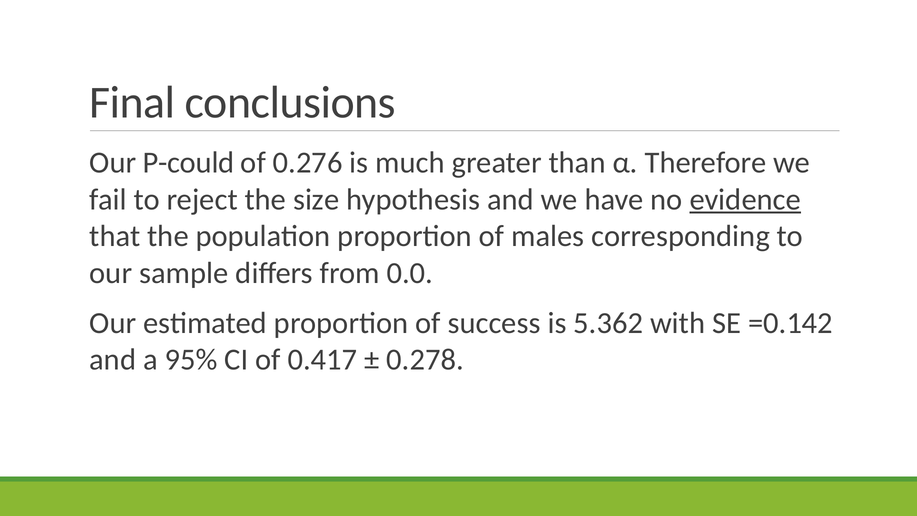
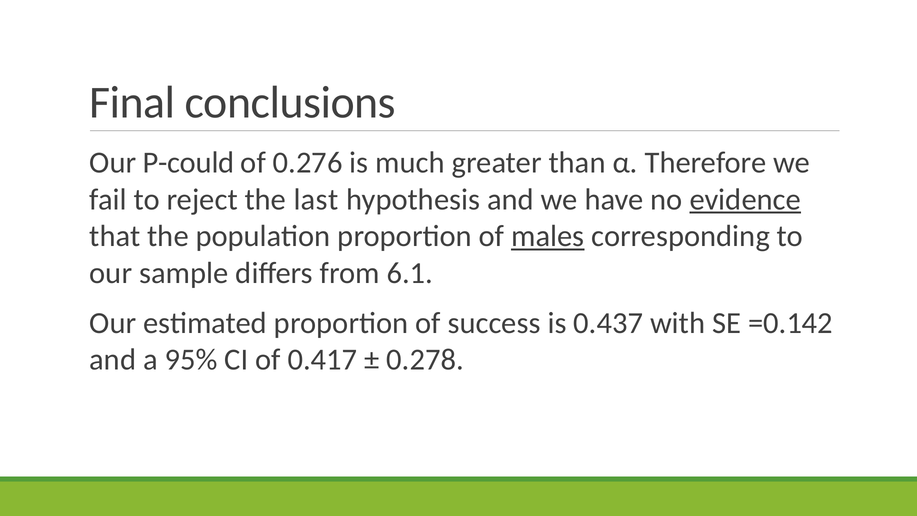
size: size -> last
males underline: none -> present
0.0: 0.0 -> 6.1
5.362: 5.362 -> 0.437
